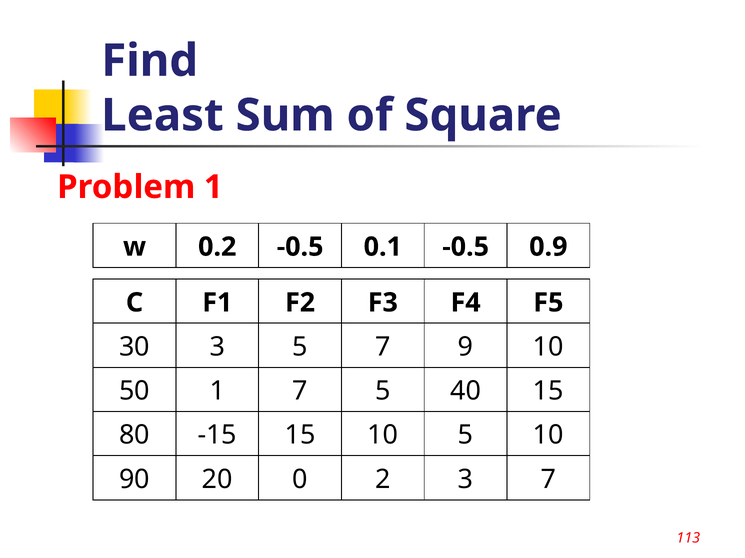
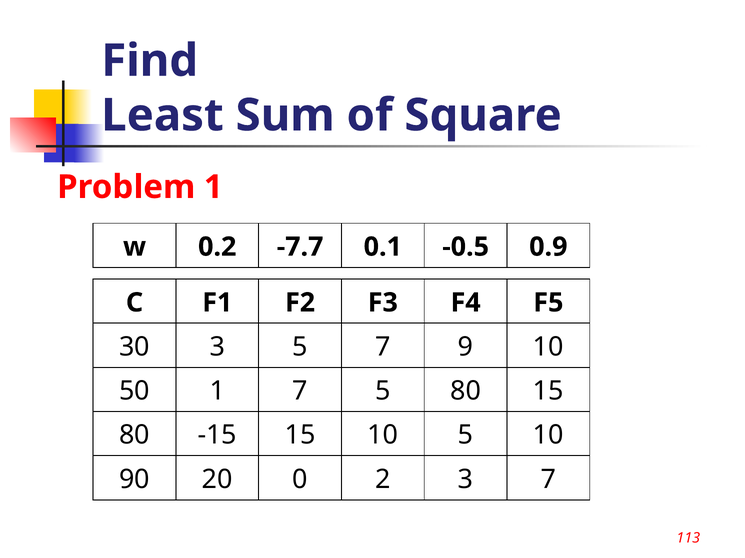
0.2 -0.5: -0.5 -> -7.7
5 40: 40 -> 80
